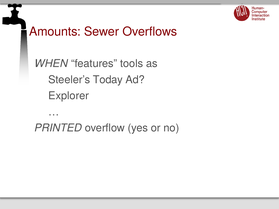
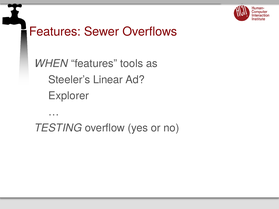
Amounts at (55, 32): Amounts -> Features
Today: Today -> Linear
PRINTED: PRINTED -> TESTING
